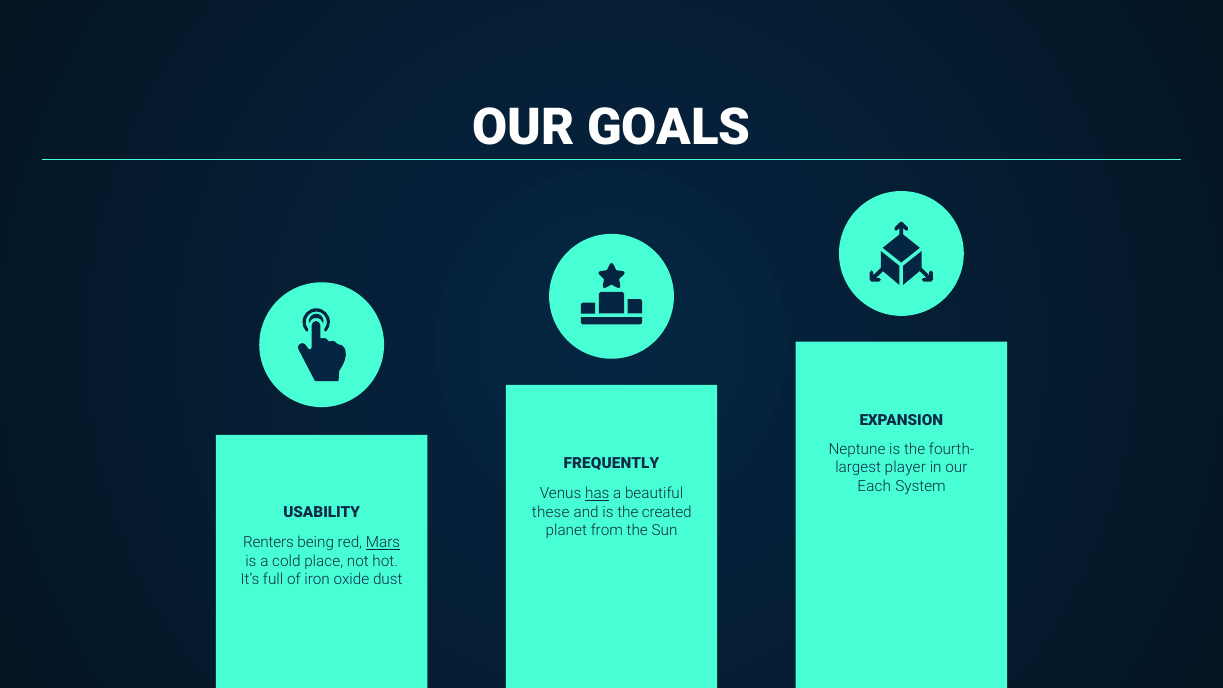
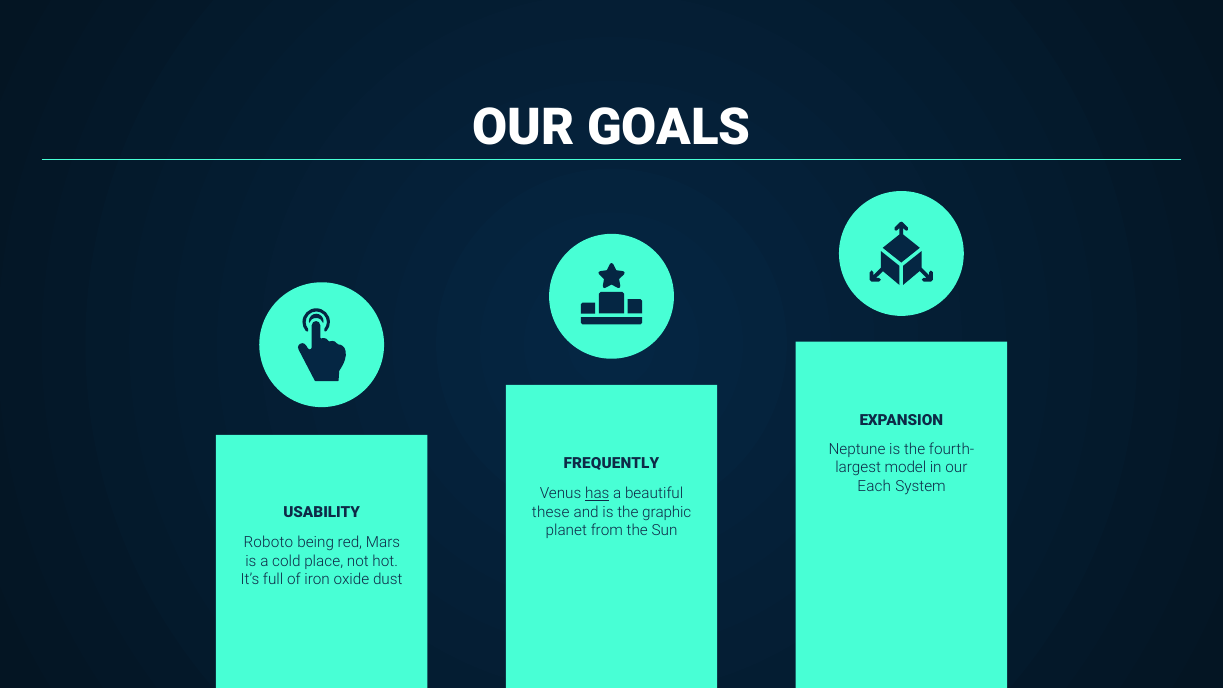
player: player -> model
created: created -> graphic
Renters: Renters -> Roboto
Mars underline: present -> none
